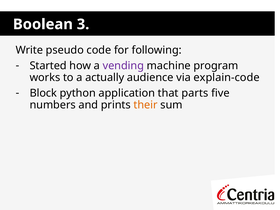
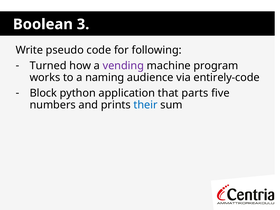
Started: Started -> Turned
actually: actually -> naming
explain-code: explain-code -> entirely-code
their colour: orange -> blue
